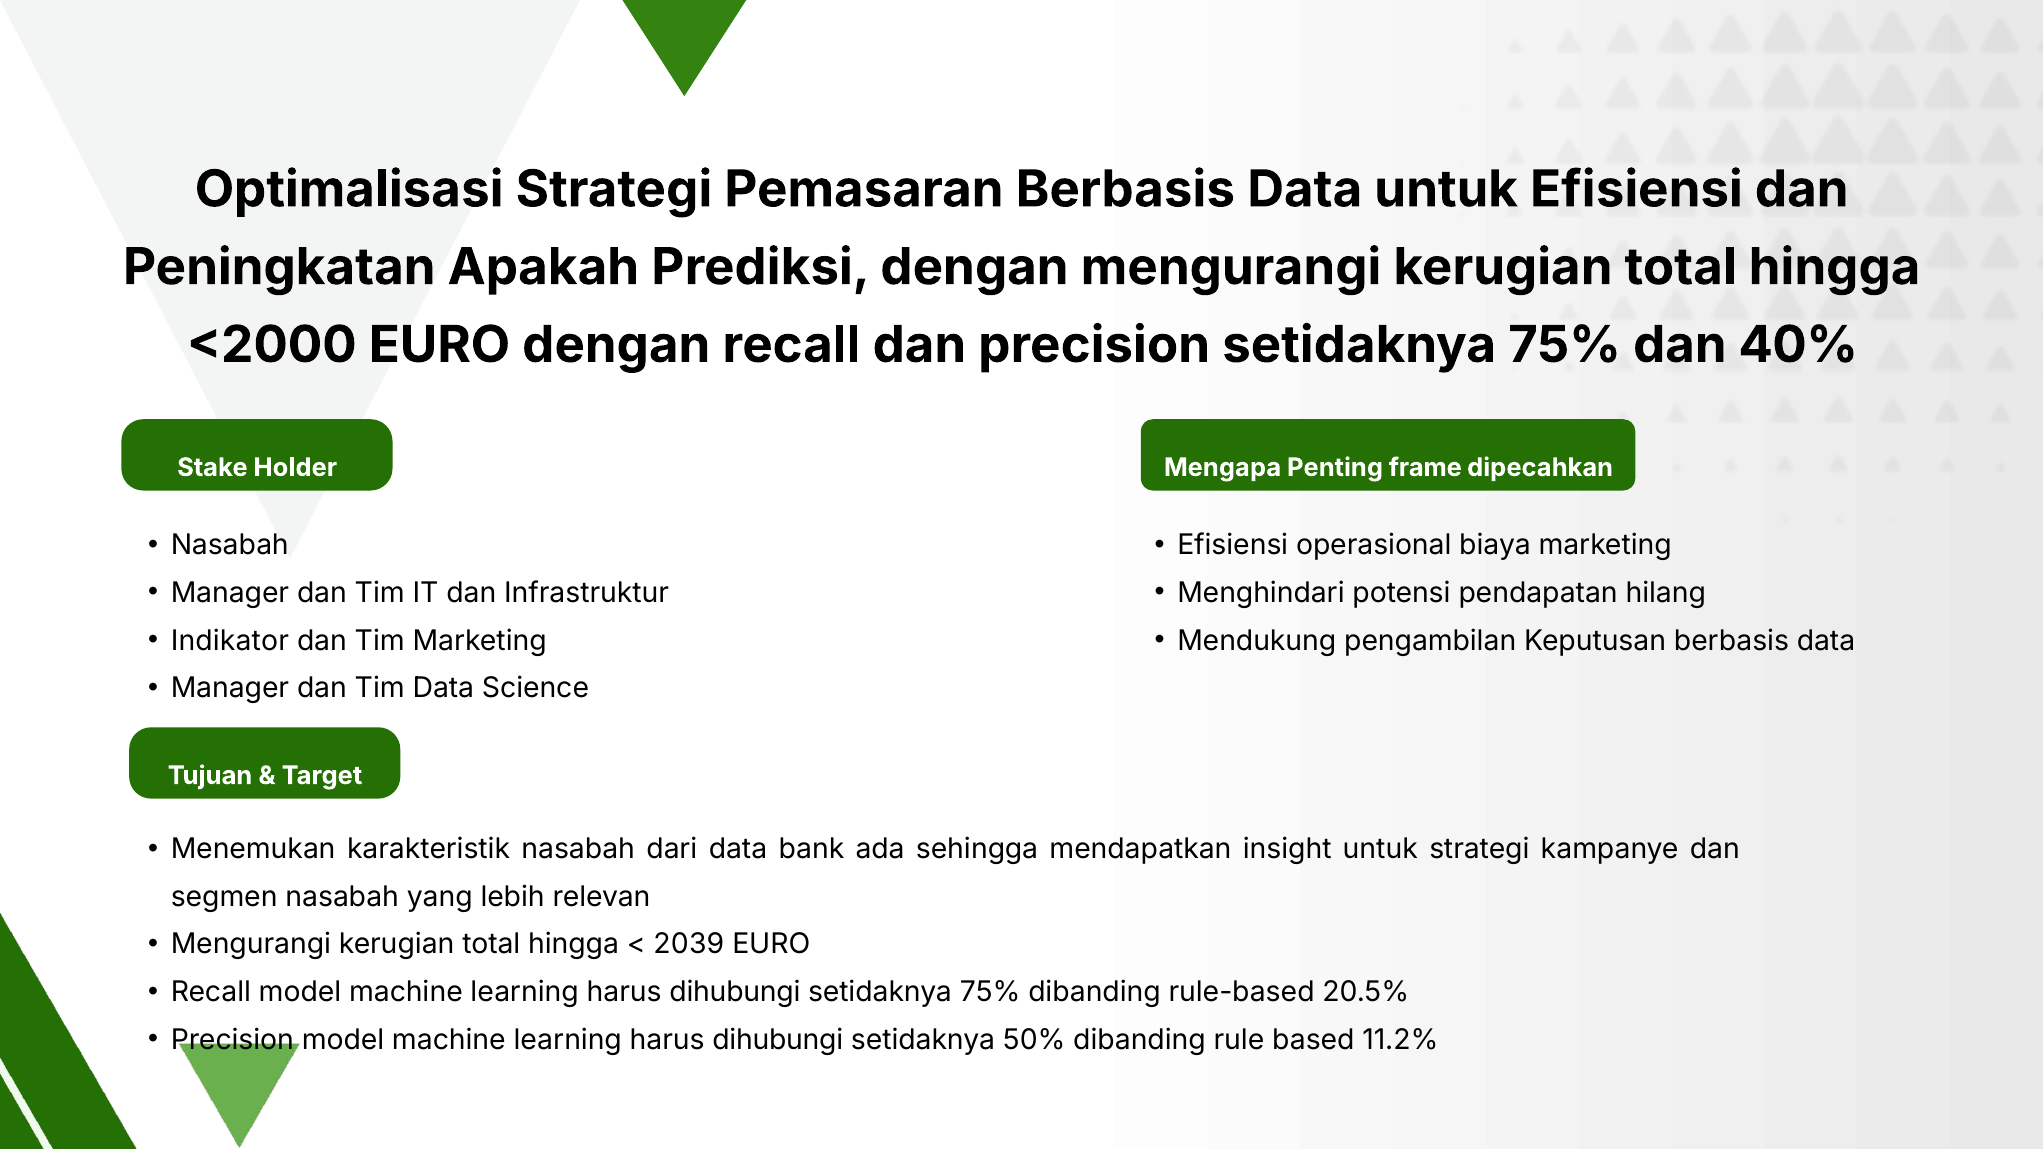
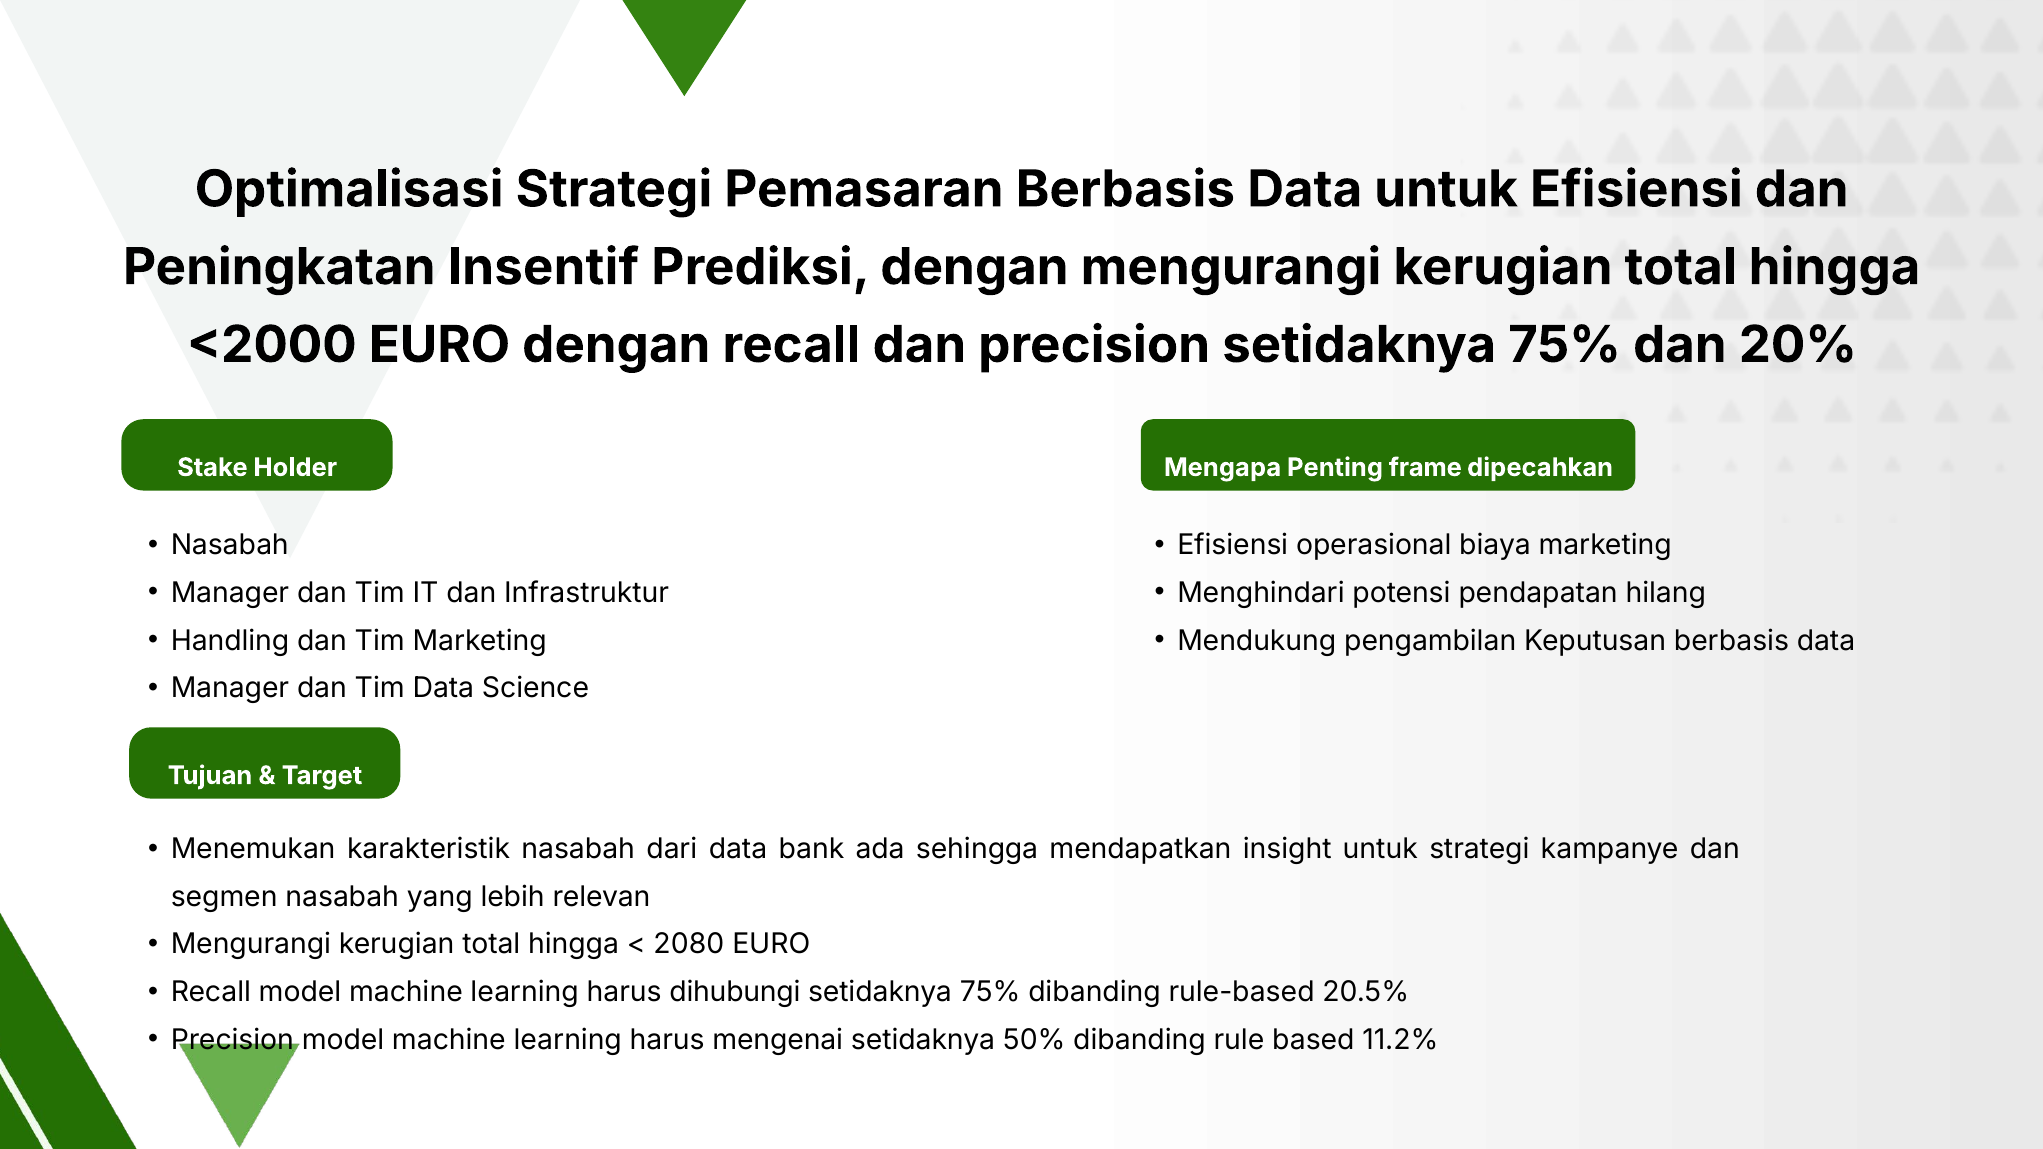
Apakah: Apakah -> Insentif
40%: 40% -> 20%
Indikator: Indikator -> Handling
2039: 2039 -> 2080
dihubungi at (778, 1040): dihubungi -> mengenai
